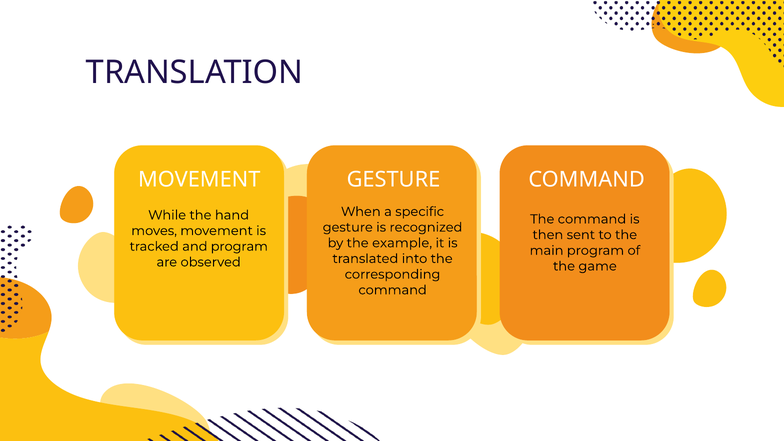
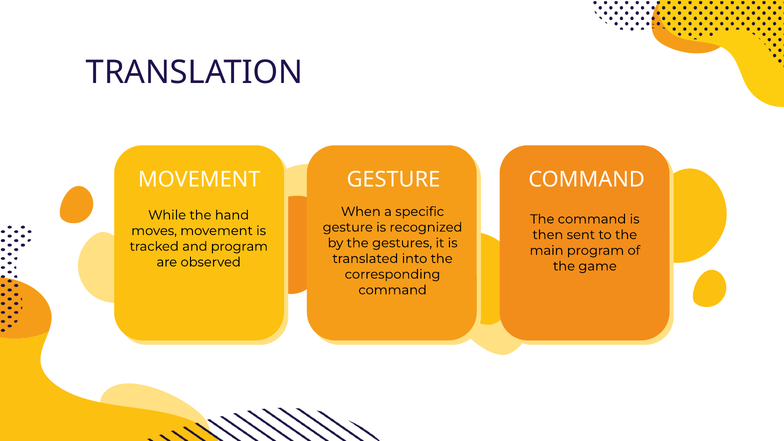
example: example -> gestures
